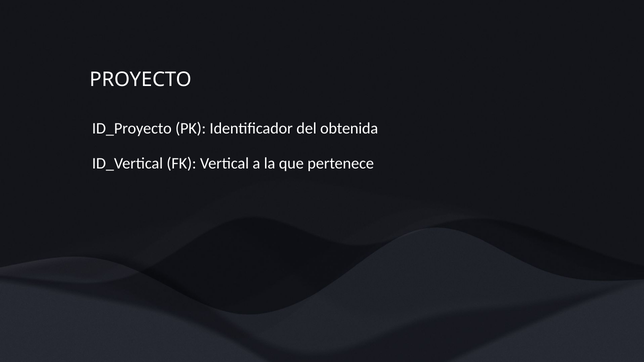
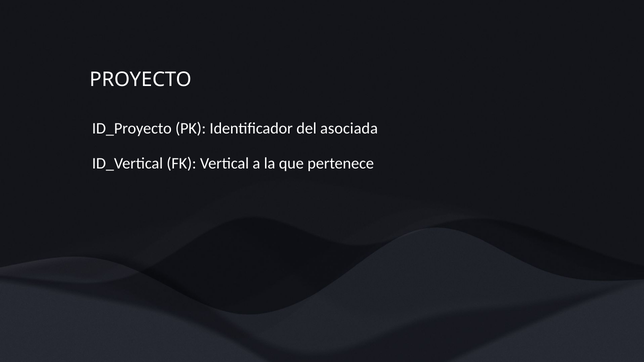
obtenida: obtenida -> asociada
